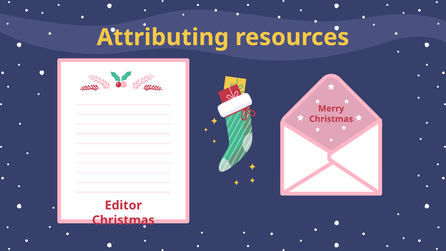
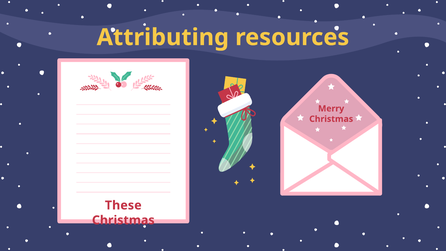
Editor: Editor -> These
